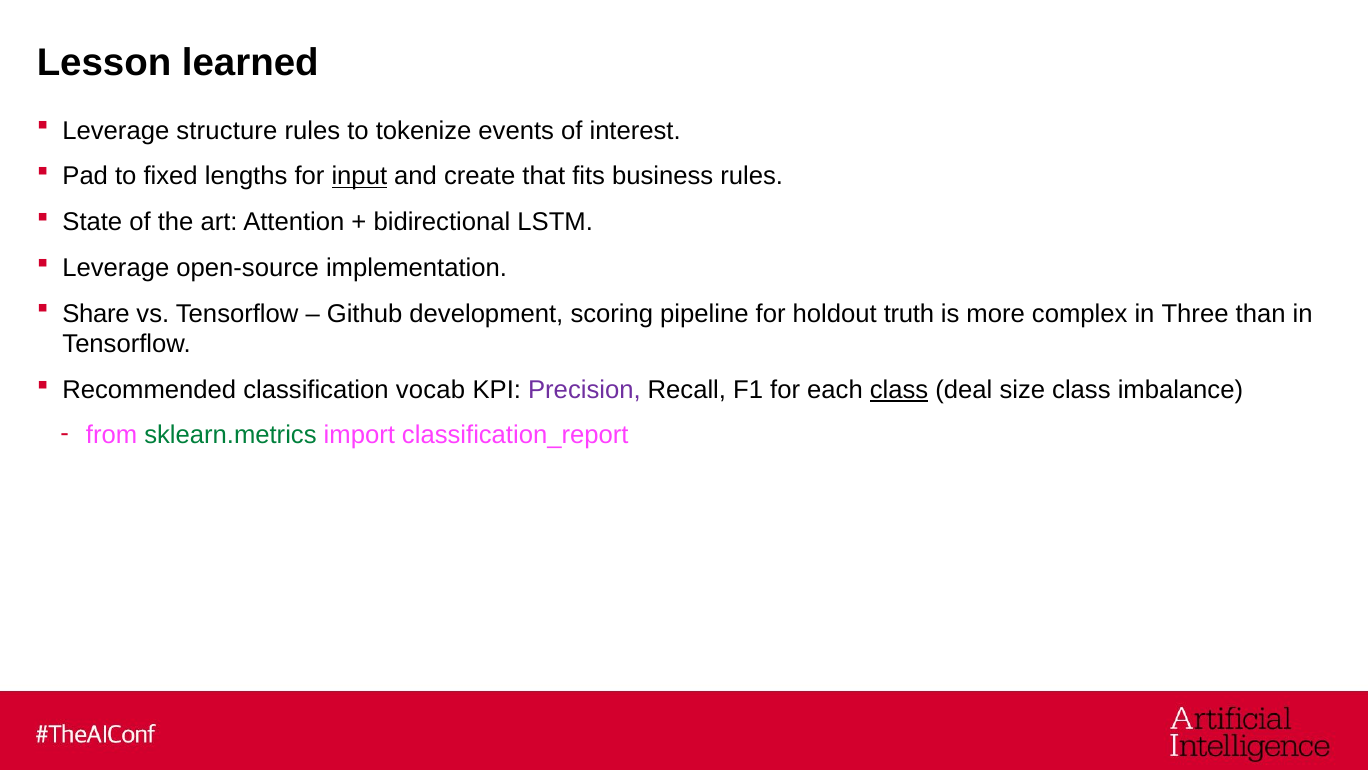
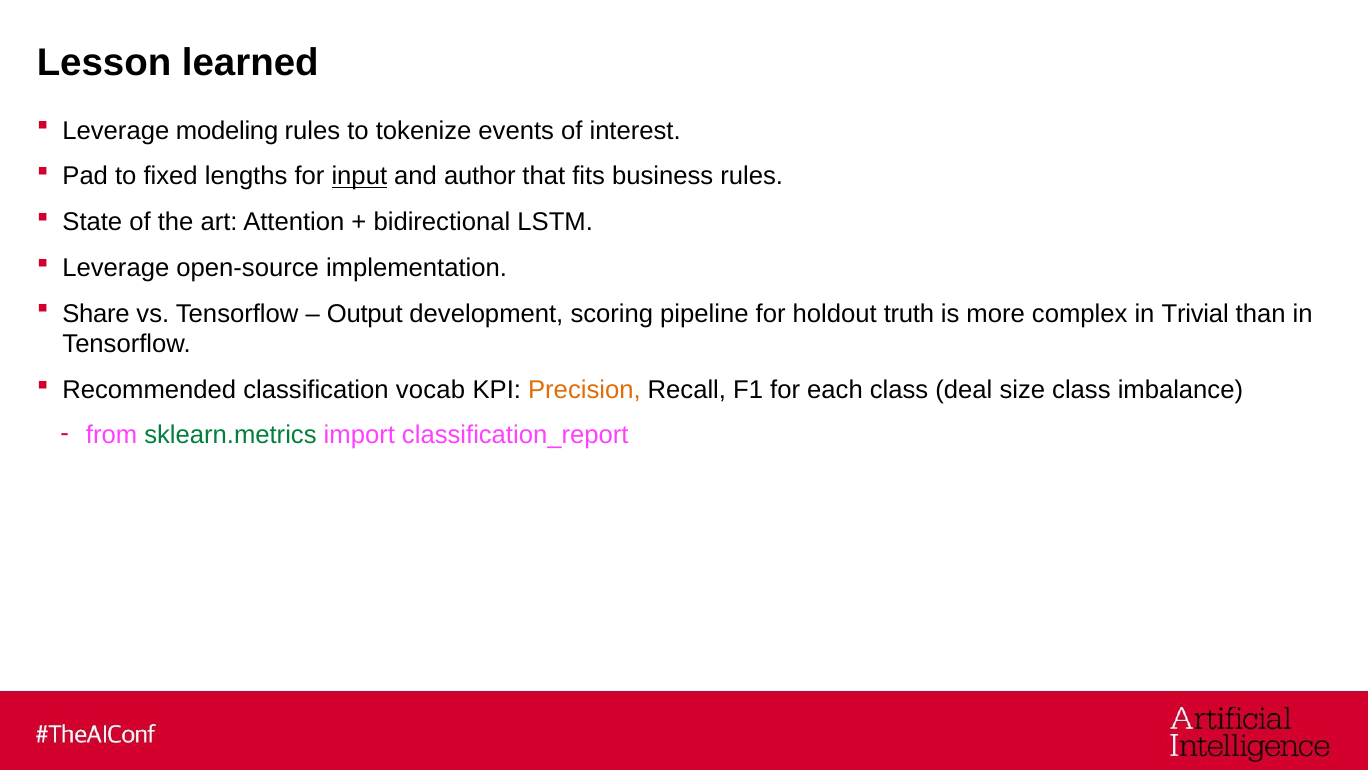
structure: structure -> modeling
create: create -> author
Github: Github -> Output
Three: Three -> Trivial
Precision colour: purple -> orange
class at (899, 390) underline: present -> none
